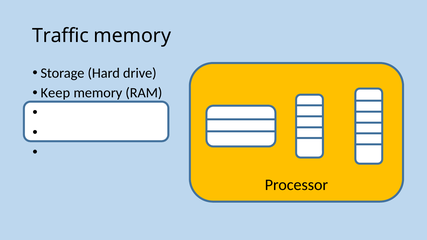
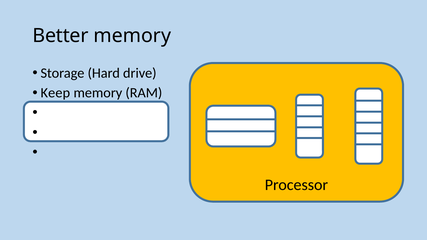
Traffic: Traffic -> Better
